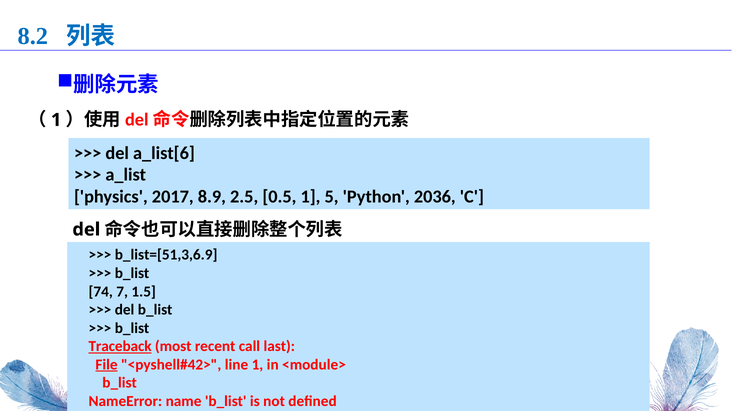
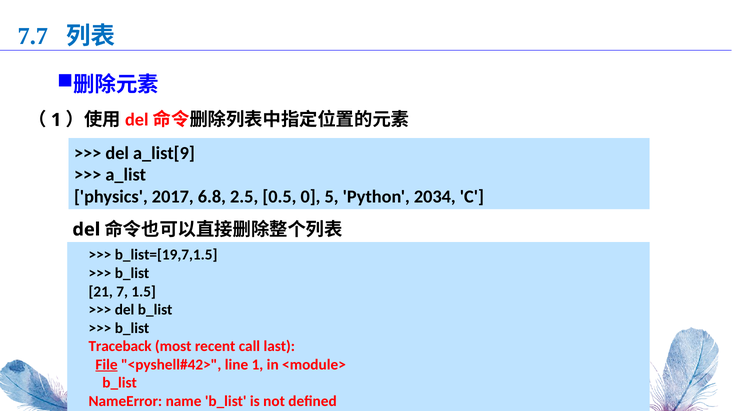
8.2: 8.2 -> 7.7
a_list[6: a_list[6 -> a_list[9
8.9: 8.9 -> 6.8
0.5 1: 1 -> 0
2036: 2036 -> 2034
b_list=[51,3,6.9: b_list=[51,3,6.9 -> b_list=[19,7,1.5
74: 74 -> 21
Traceback underline: present -> none
